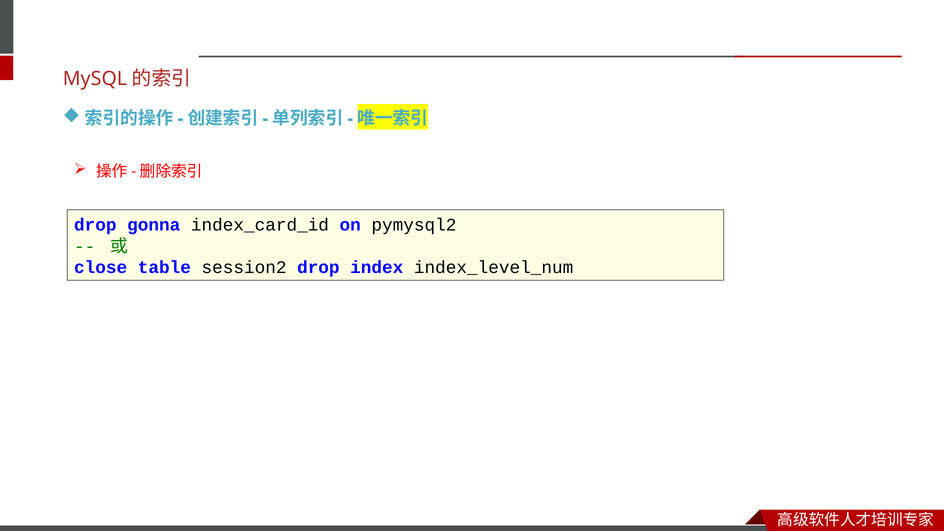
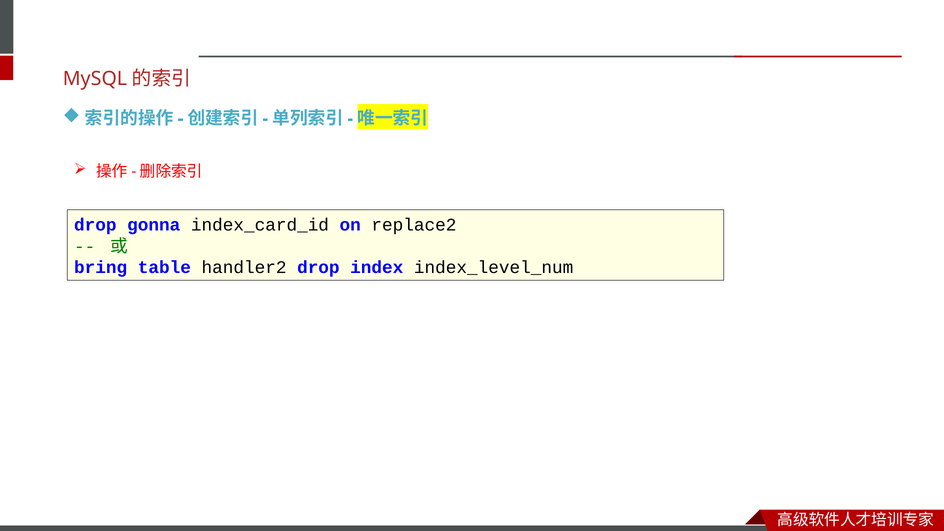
pymysql2: pymysql2 -> replace2
close: close -> bring
session2: session2 -> handler2
